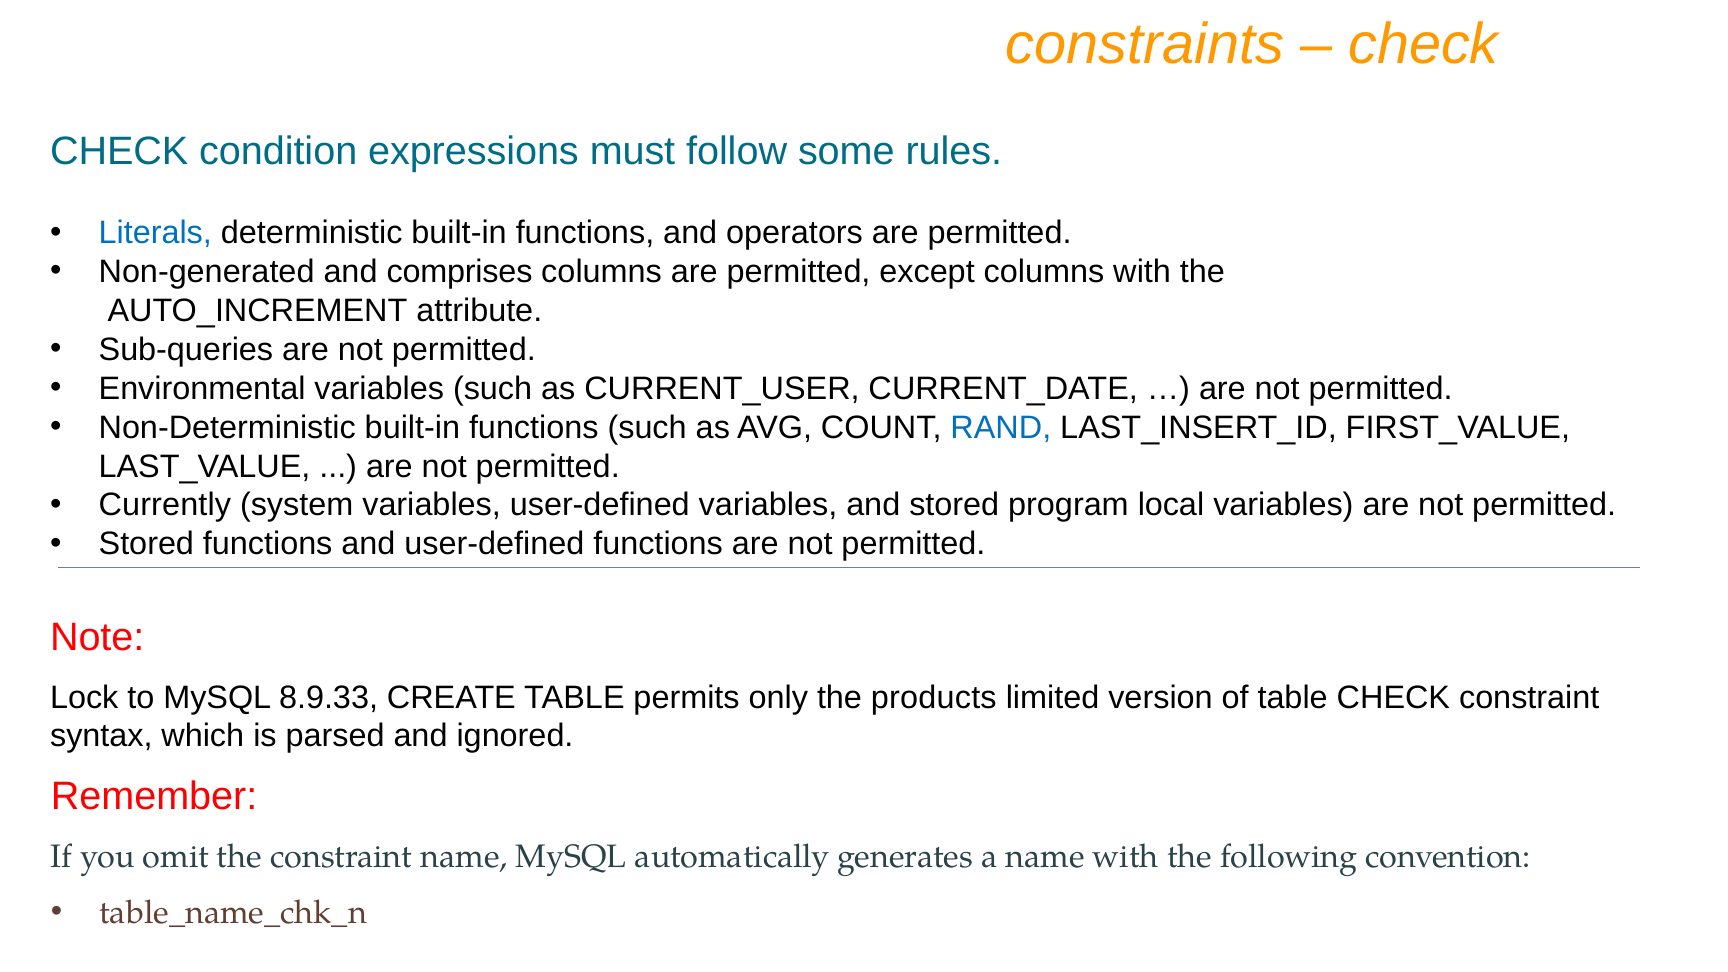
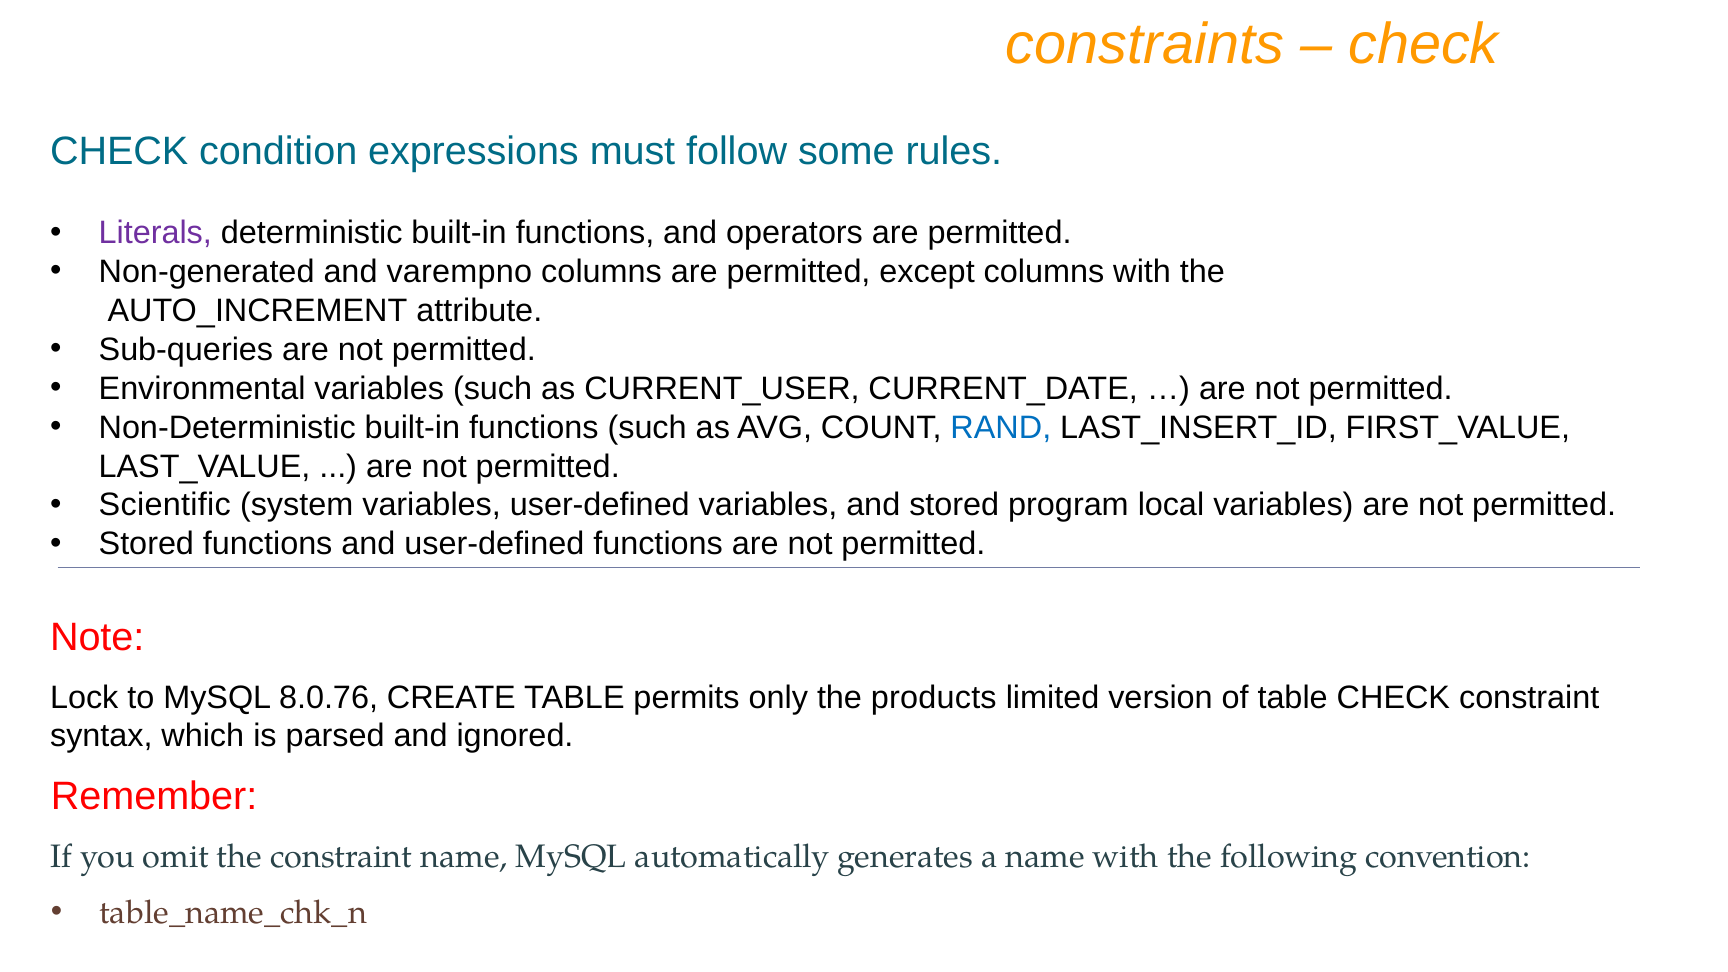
Literals colour: blue -> purple
comprises: comprises -> varempno
Currently: Currently -> Scientific
8.9.33: 8.9.33 -> 8.0.76
